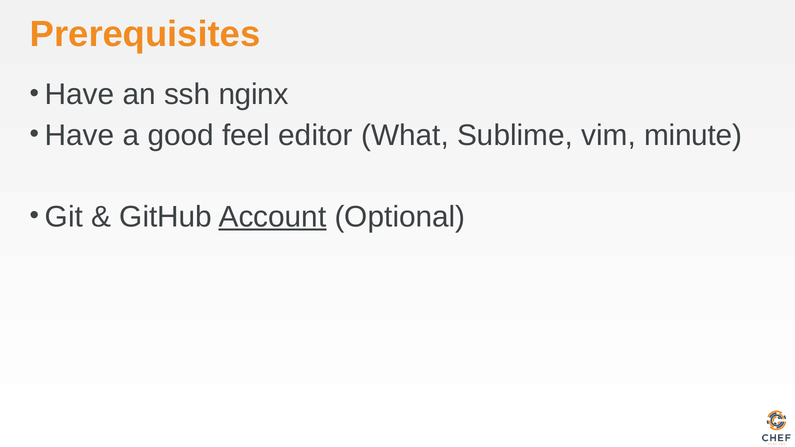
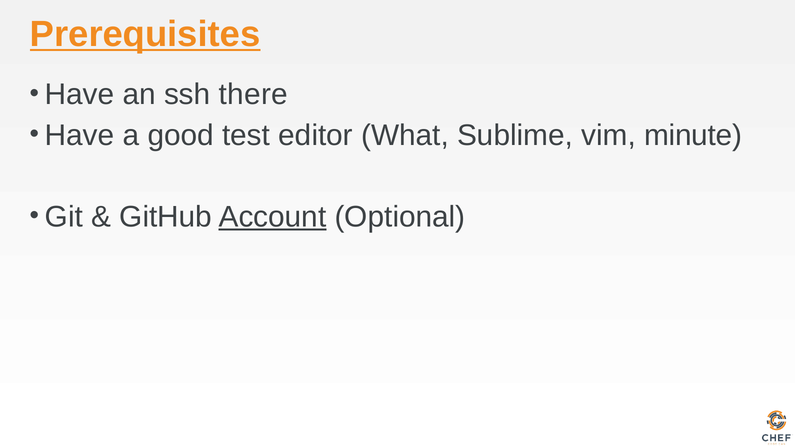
Prerequisites underline: none -> present
nginx: nginx -> there
feel: feel -> test
